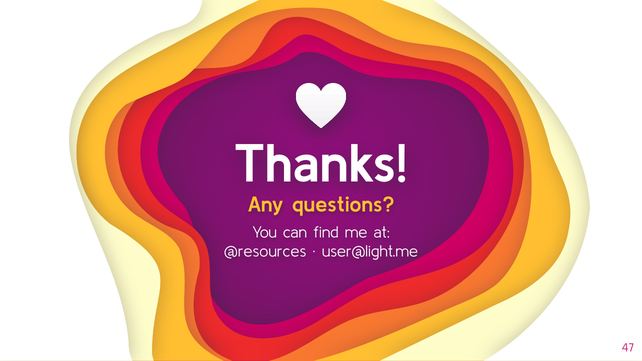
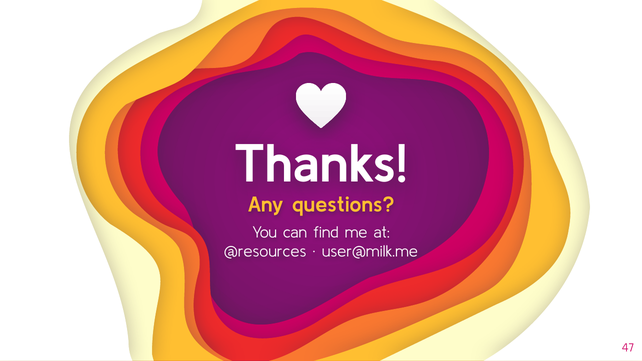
user@light.me: user@light.me -> user@milk.me
